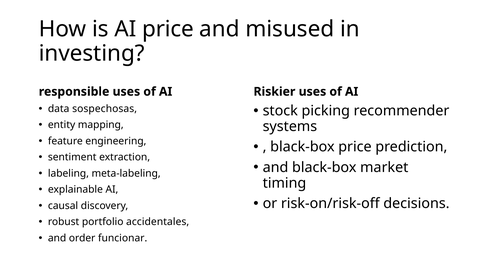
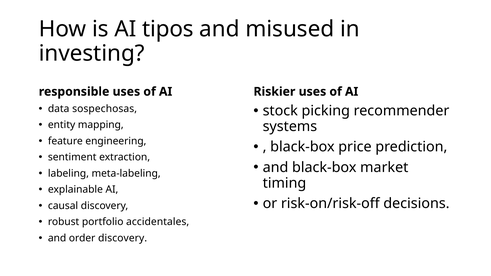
AI price: price -> tipos
order funcionar: funcionar -> discovery
